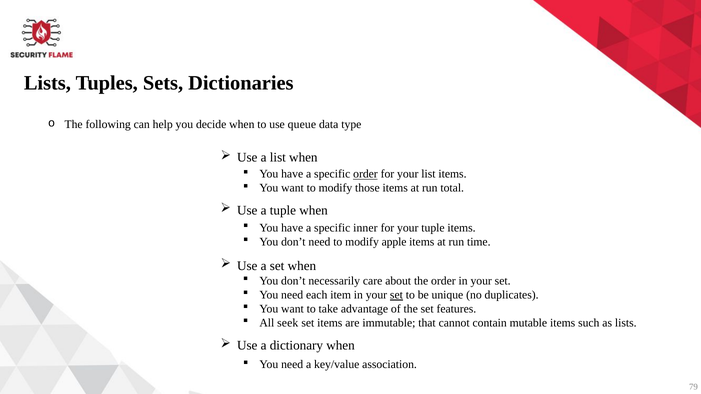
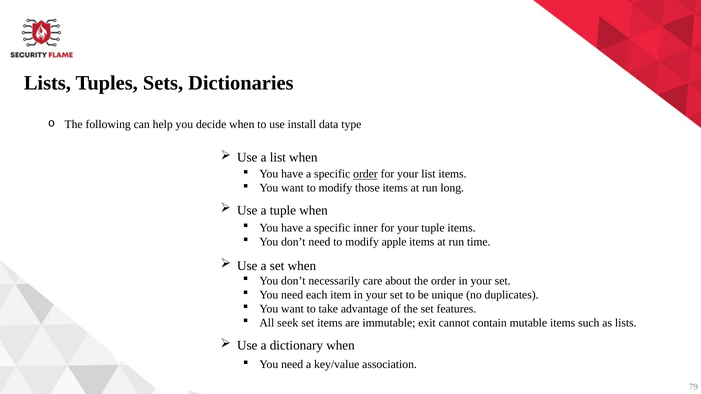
queue: queue -> install
total: total -> long
set at (396, 295) underline: present -> none
that: that -> exit
